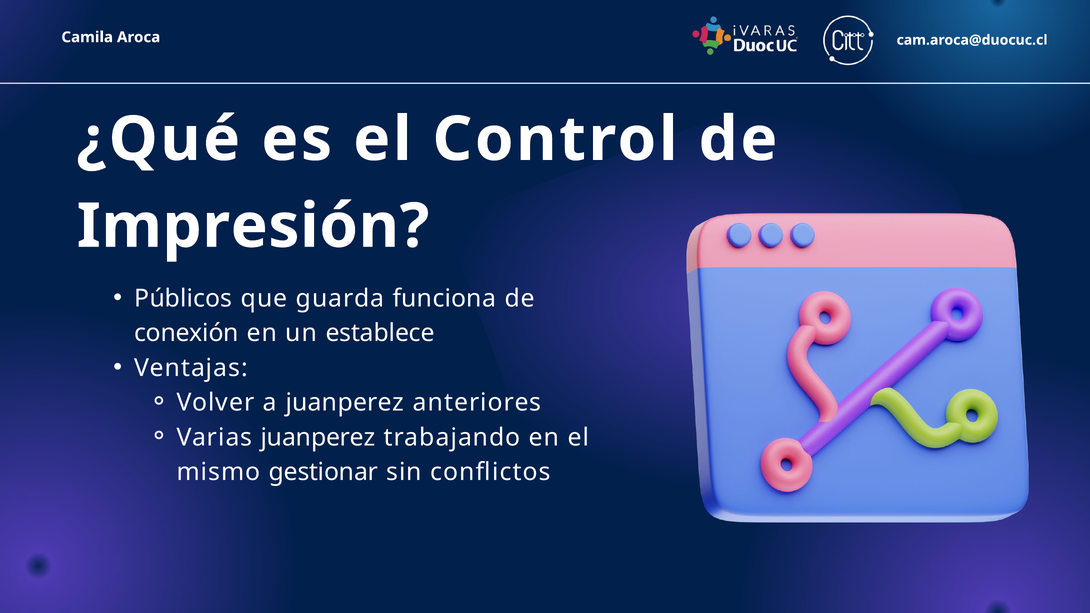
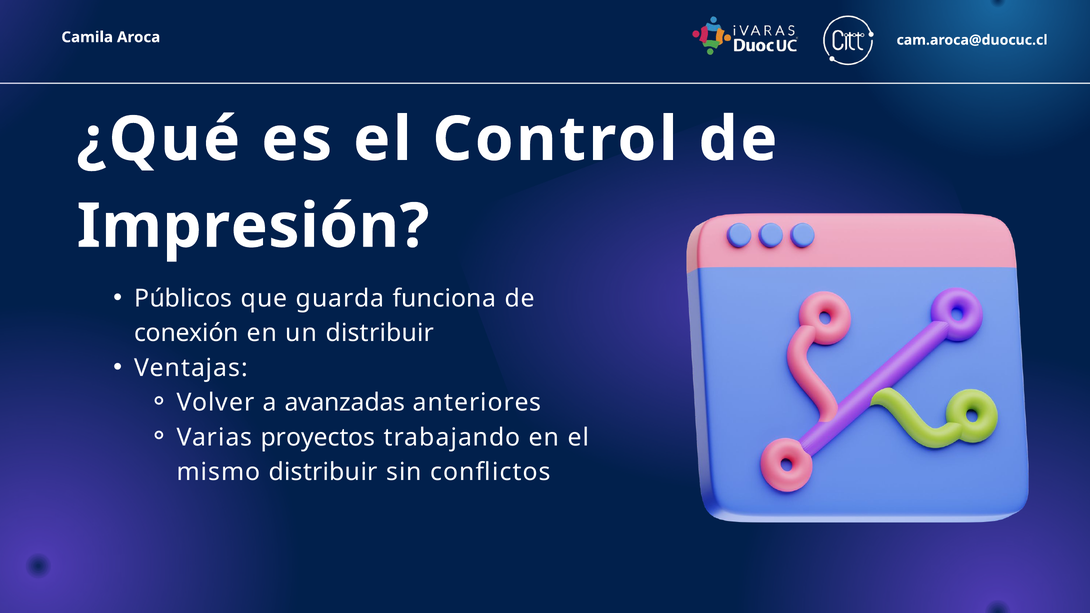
un establece: establece -> distribuir
a juanperez: juanperez -> avanzadas
Varias juanperez: juanperez -> proyectos
mismo gestionar: gestionar -> distribuir
